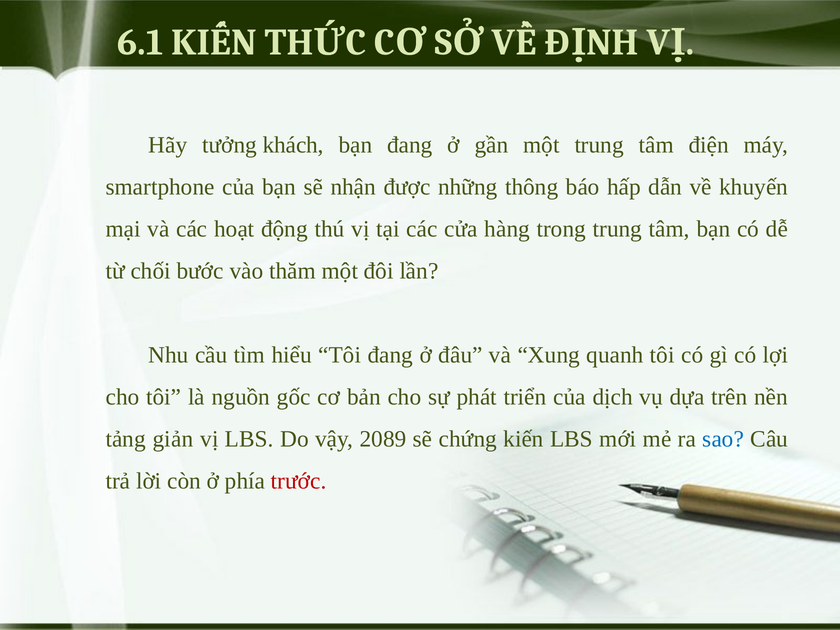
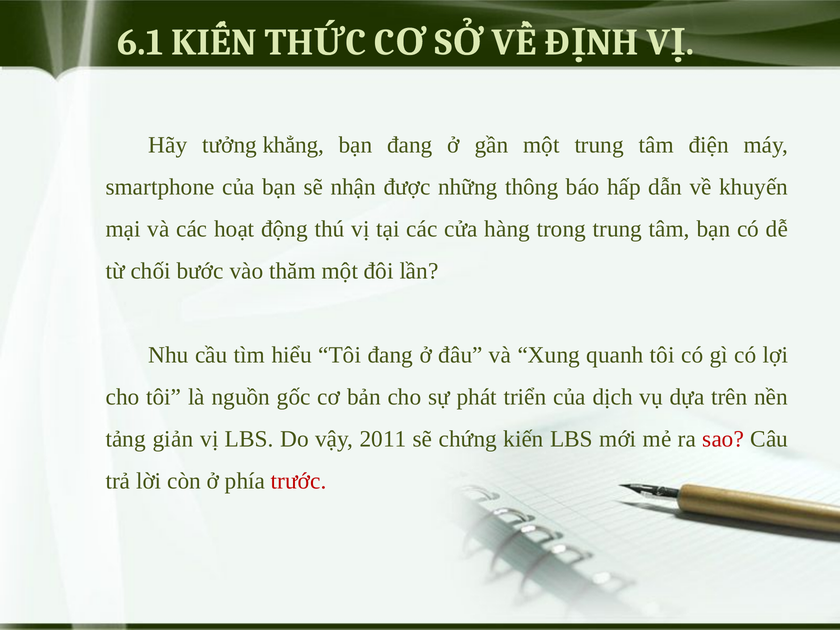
khách: khách -> khẳng
2089: 2089 -> 2011
sao colour: blue -> red
